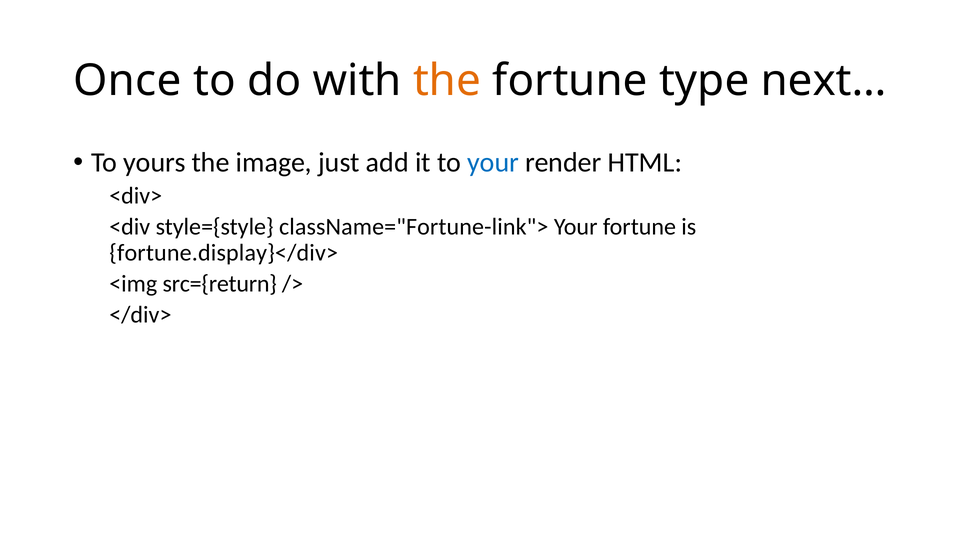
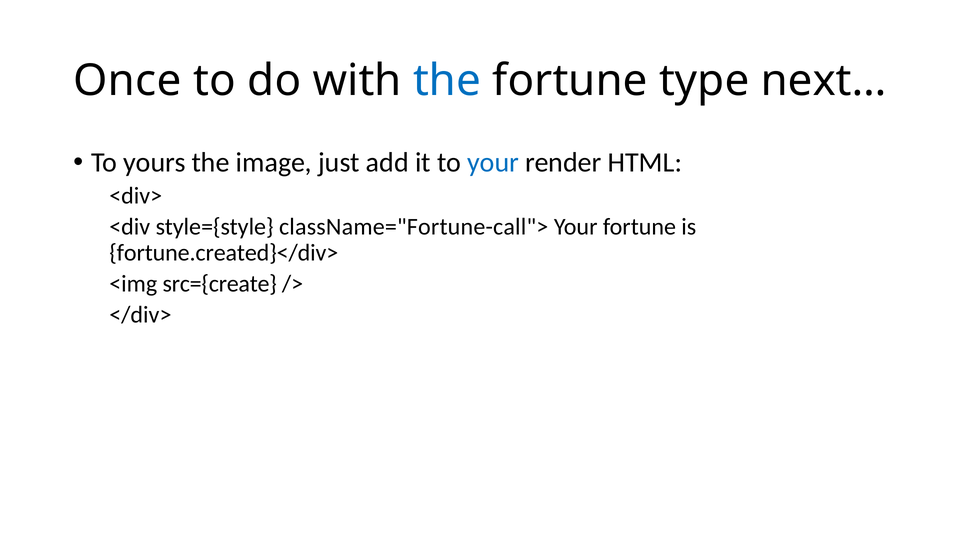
the at (447, 81) colour: orange -> blue
className="Fortune-link">: className="Fortune-link"> -> className="Fortune-call">
fortune.display}</div>: fortune.display}</div> -> fortune.created}</div>
src={return: src={return -> src={create
